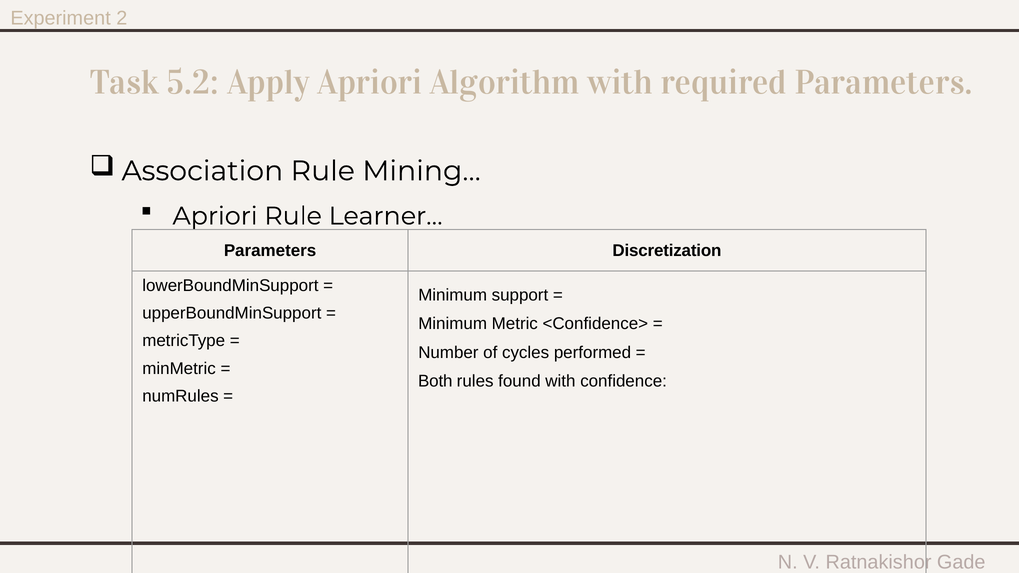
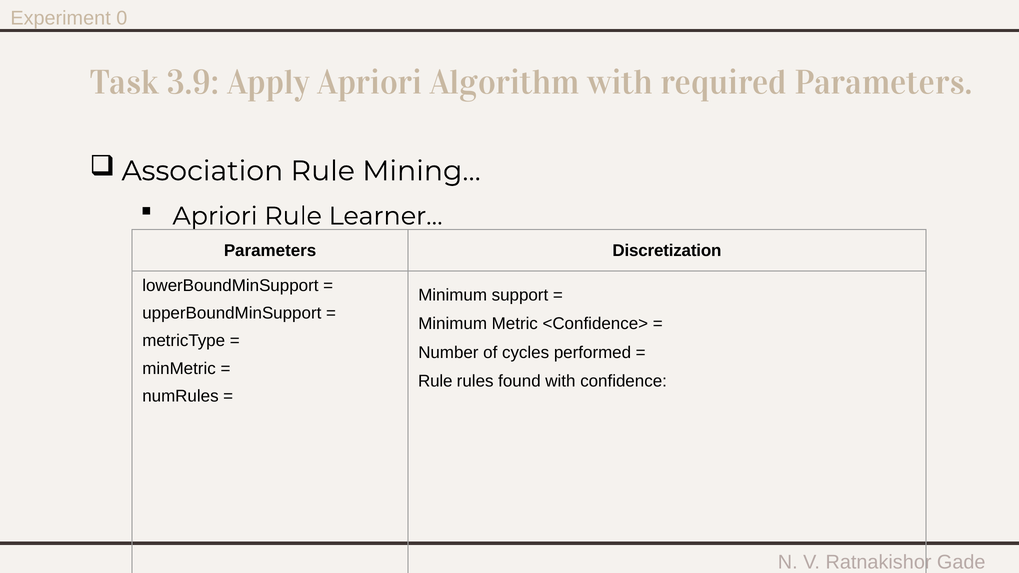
2: 2 -> 0
5.2: 5.2 -> 3.9
Both at (435, 381): Both -> Rule
